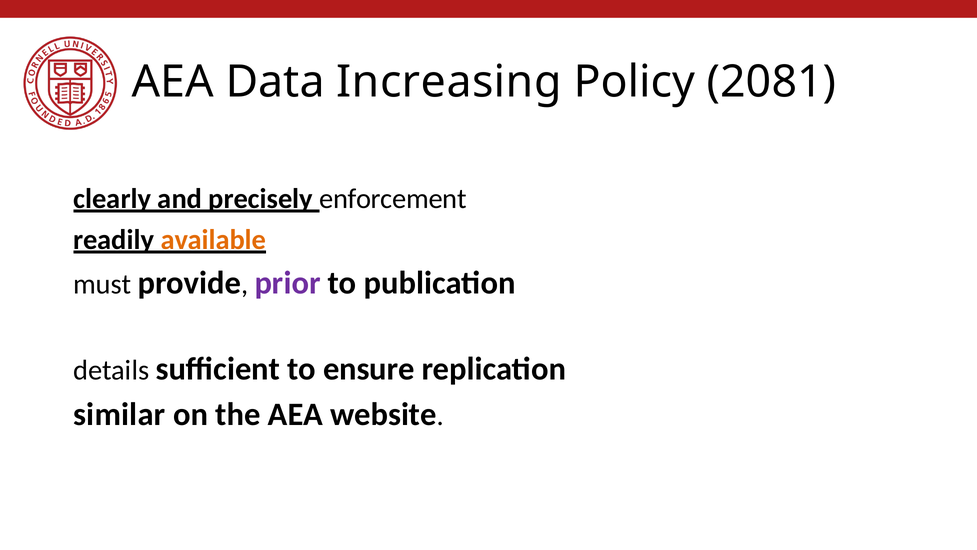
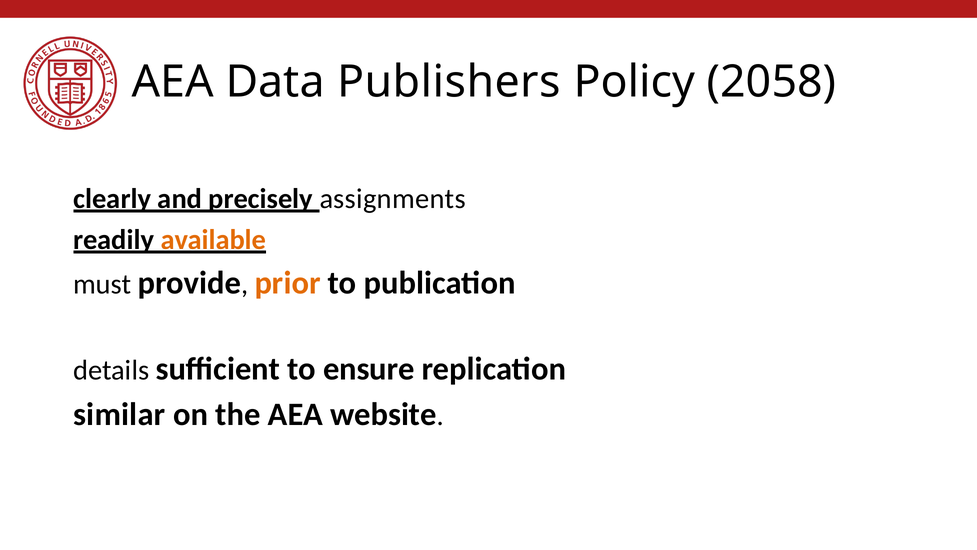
Increasing: Increasing -> Publishers
2081: 2081 -> 2058
enforcement: enforcement -> assignments
prior colour: purple -> orange
